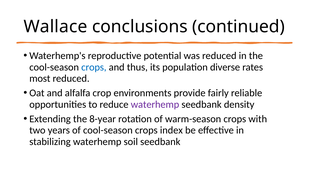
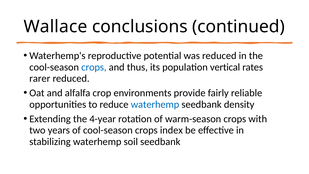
diverse: diverse -> vertical
most: most -> rarer
waterhemp at (155, 104) colour: purple -> blue
8-year: 8-year -> 4-year
